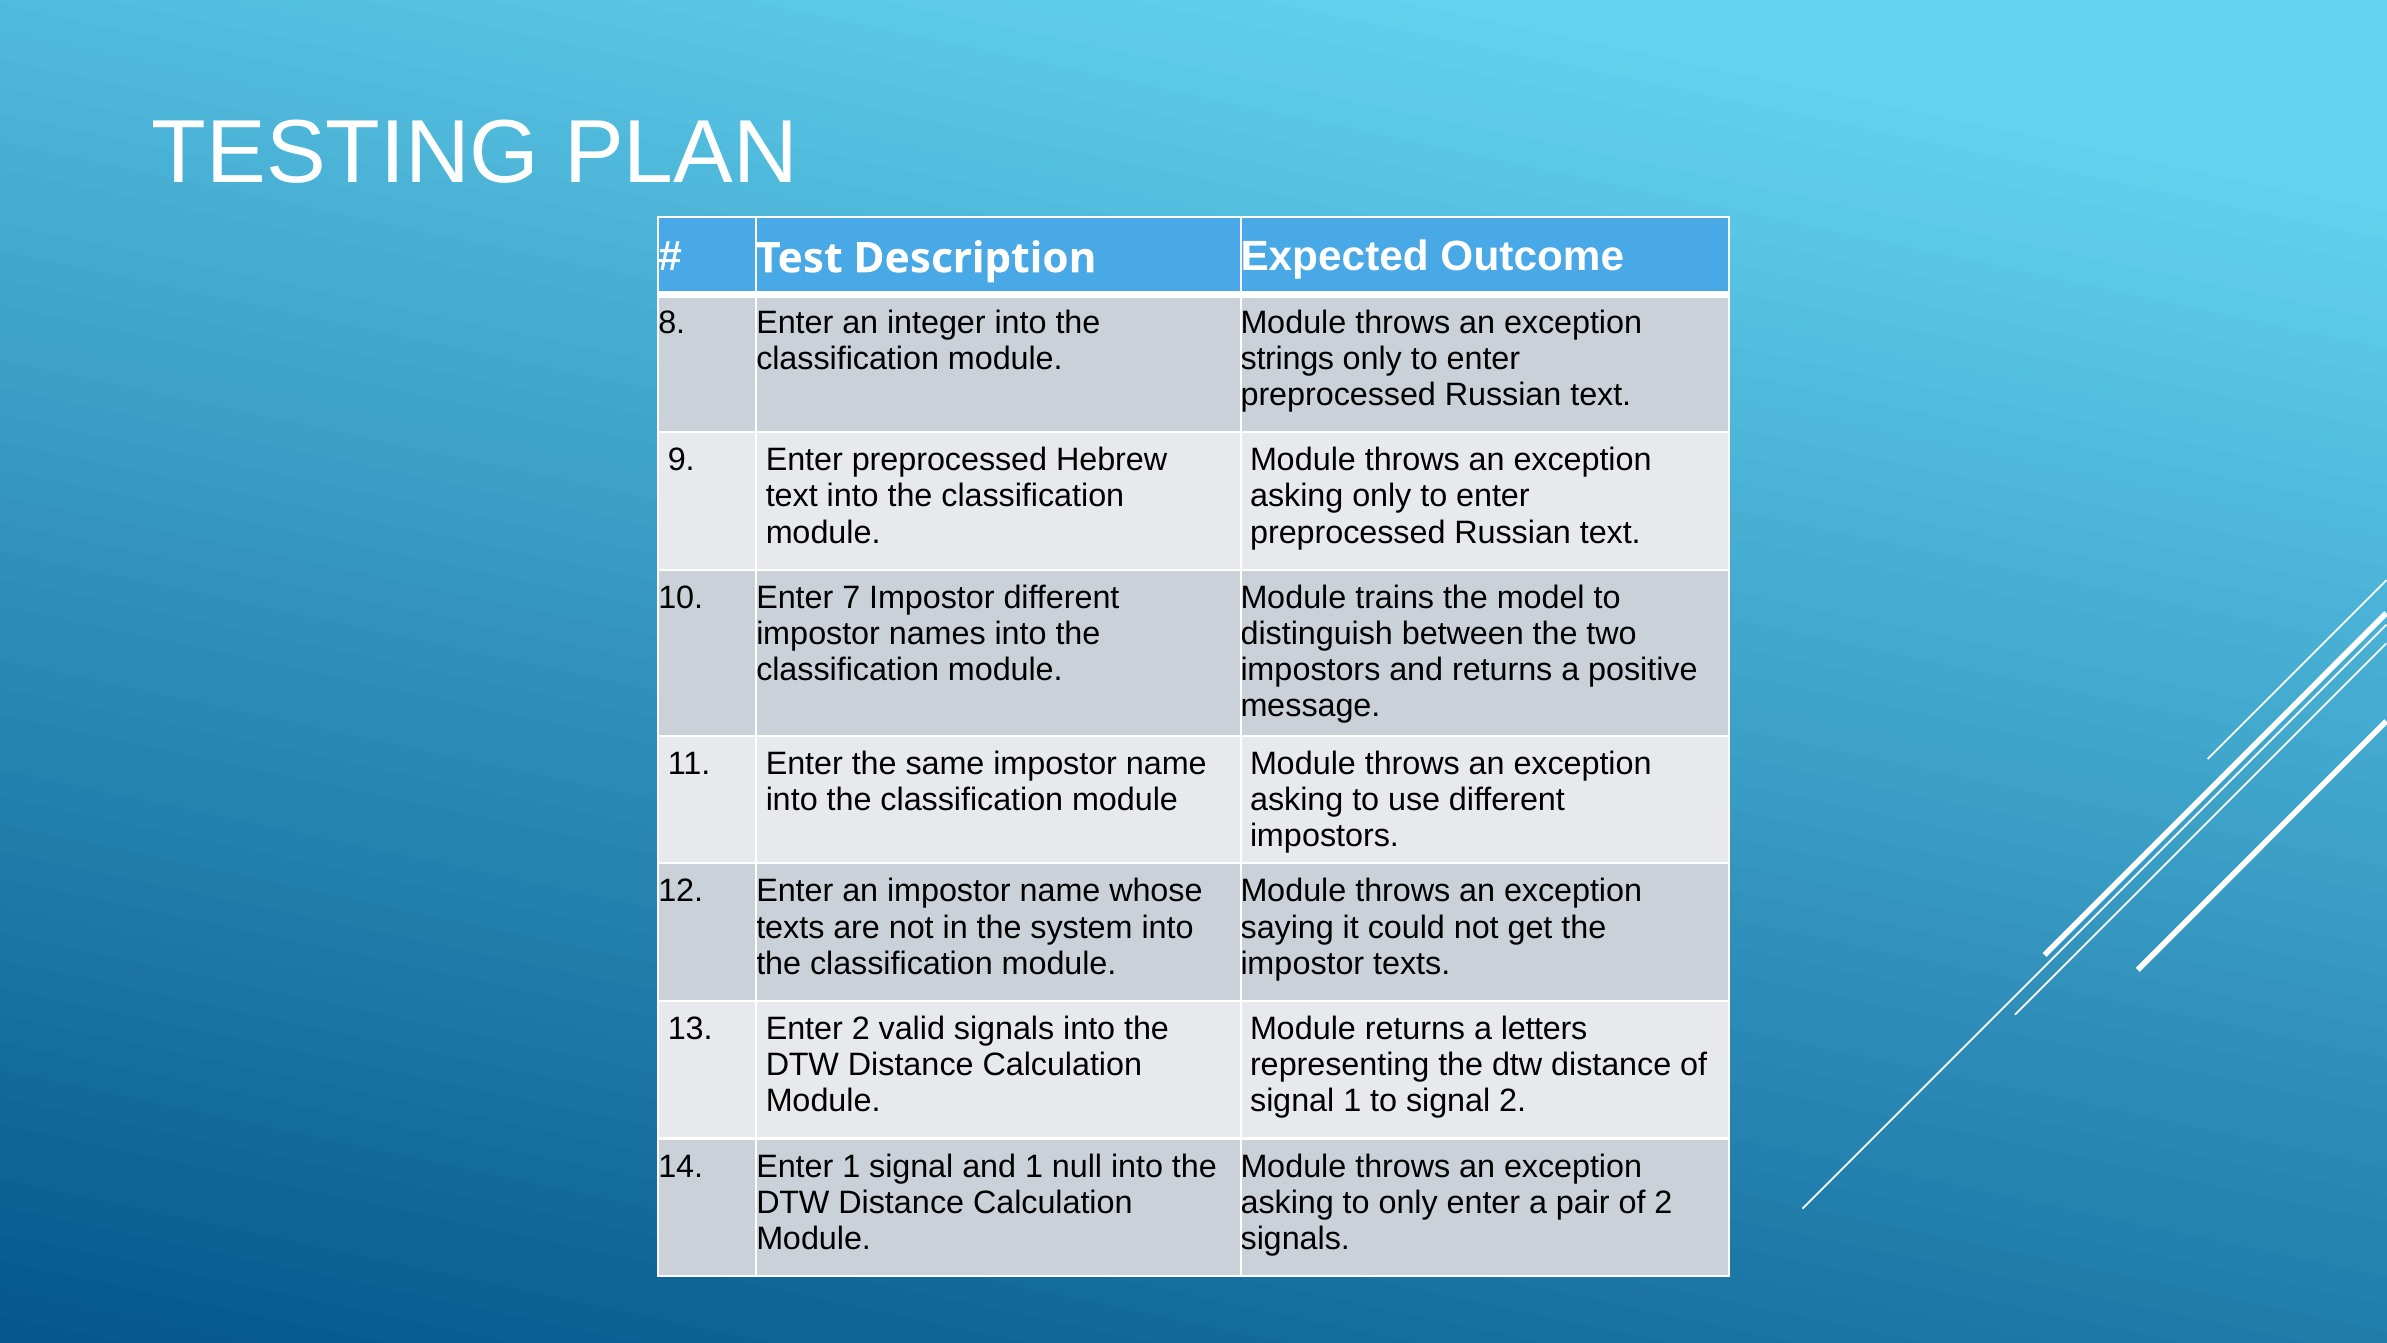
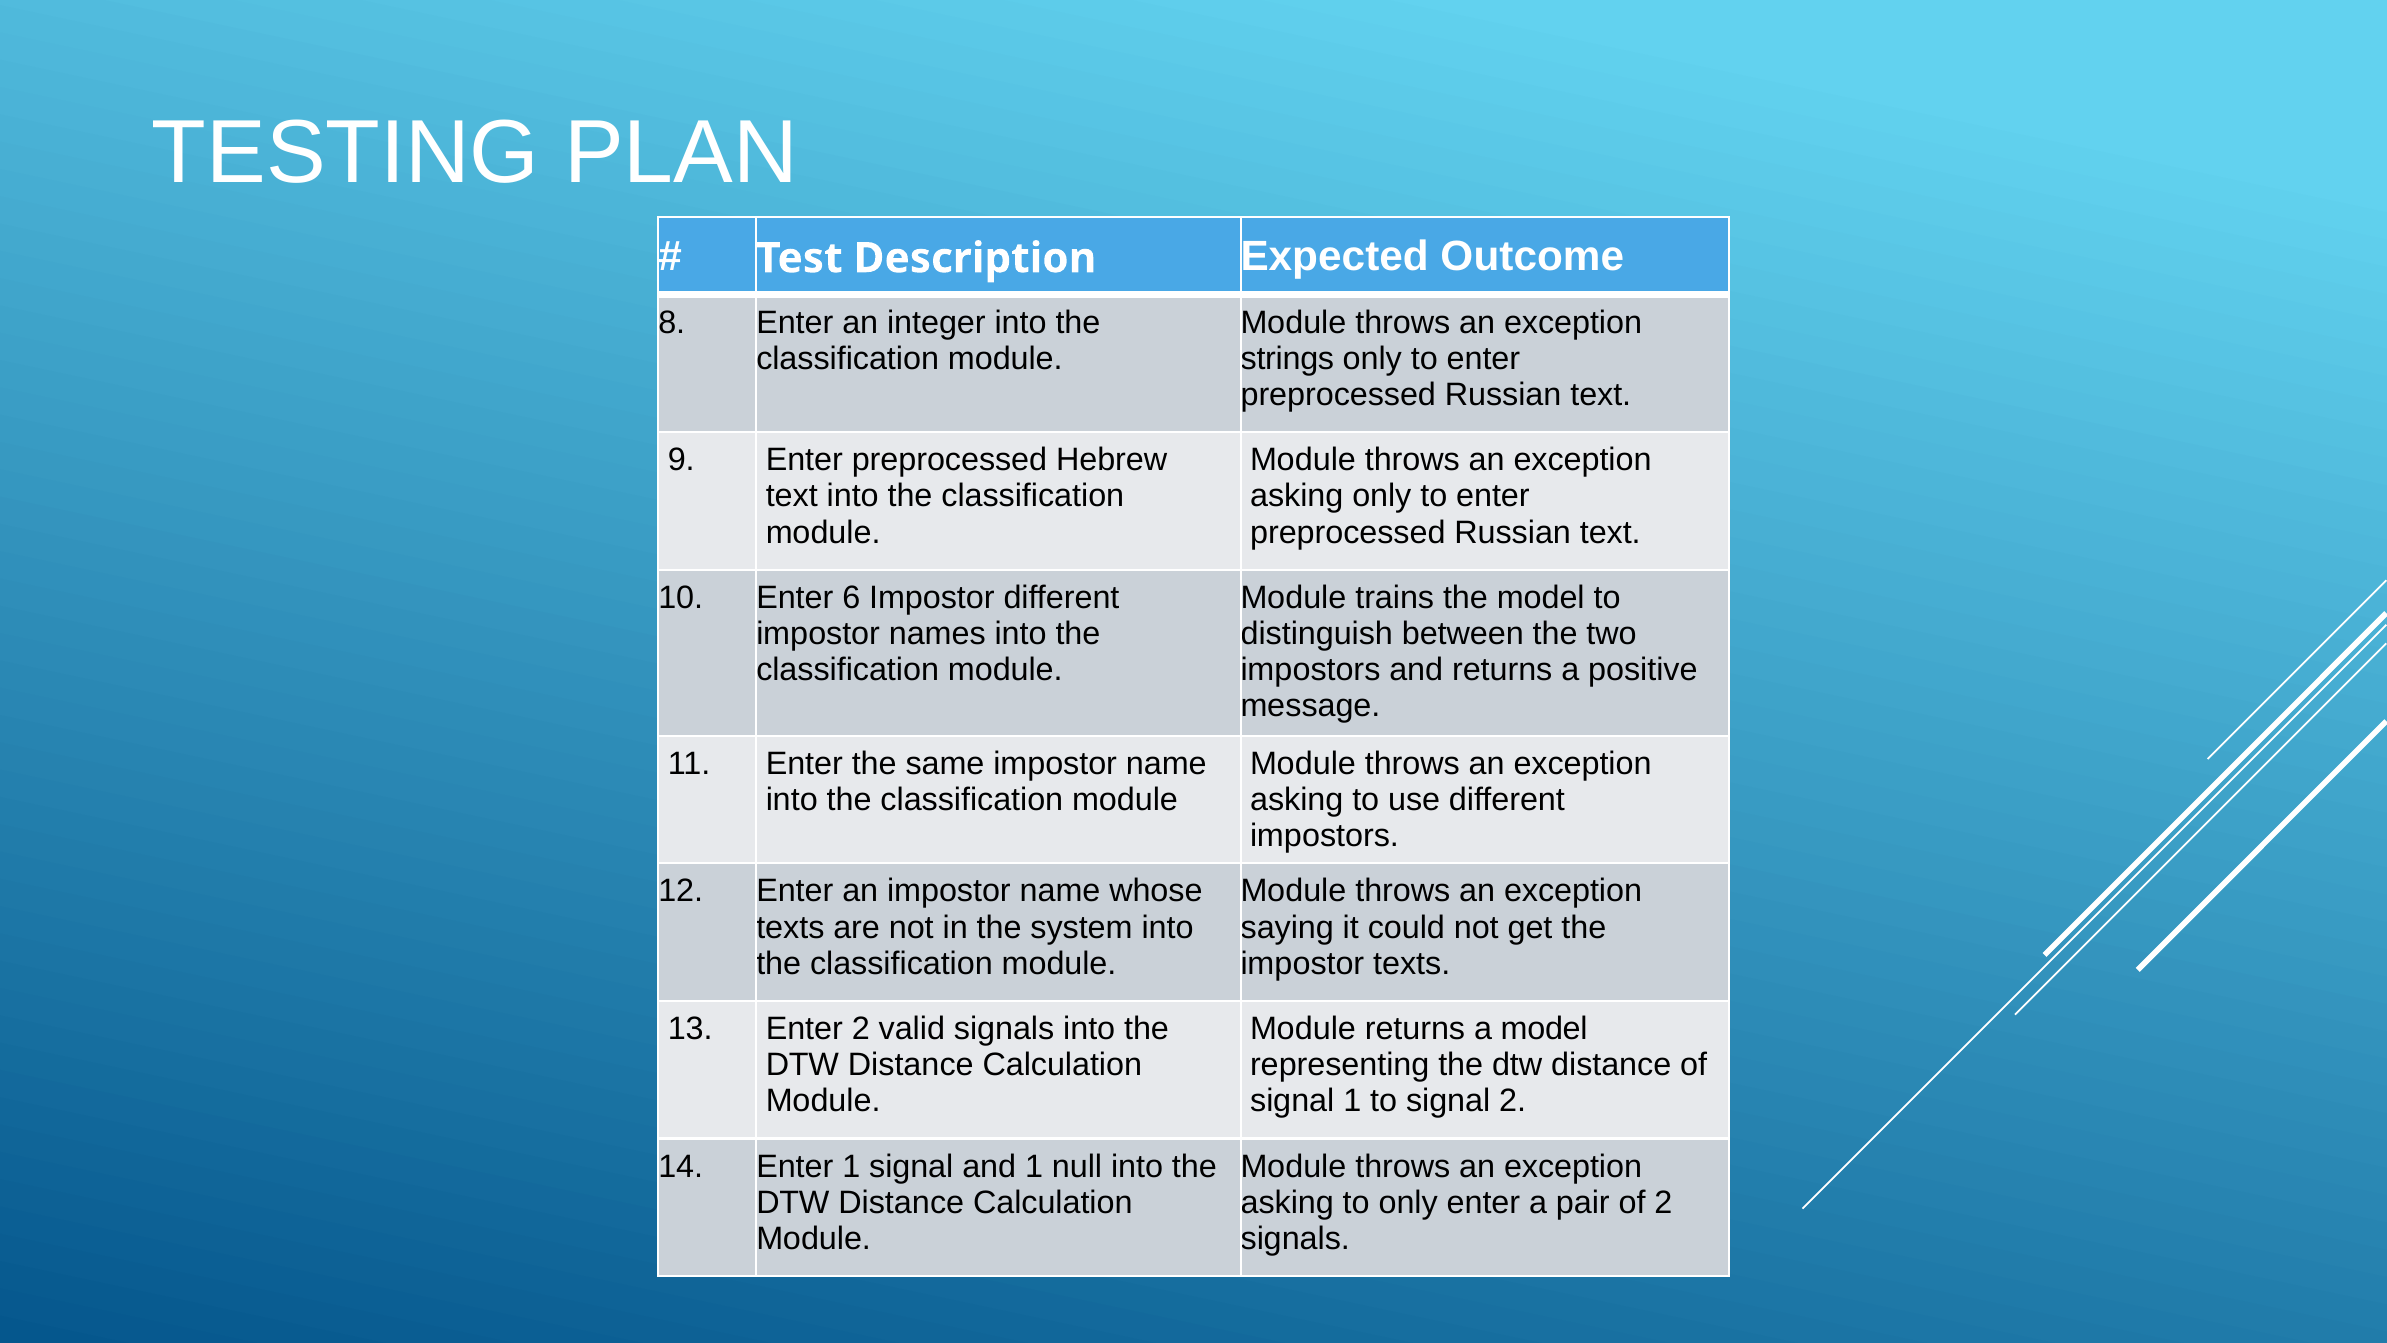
7: 7 -> 6
a letters: letters -> model
